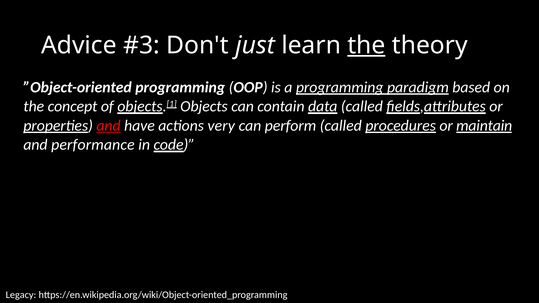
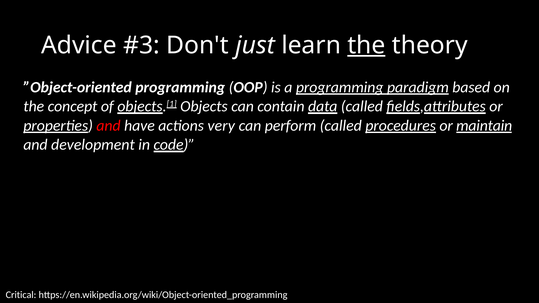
and at (109, 126) underline: present -> none
performance: performance -> development
Legacy: Legacy -> Critical
